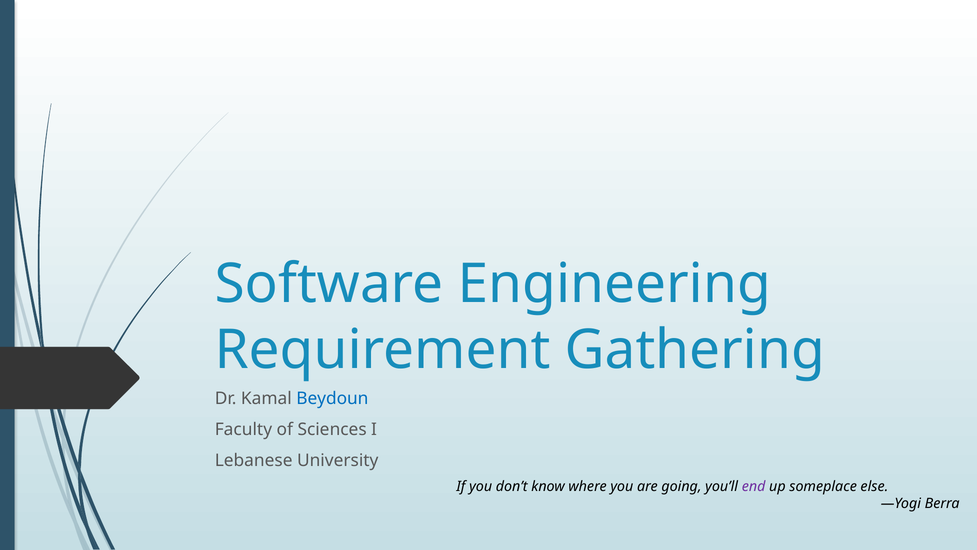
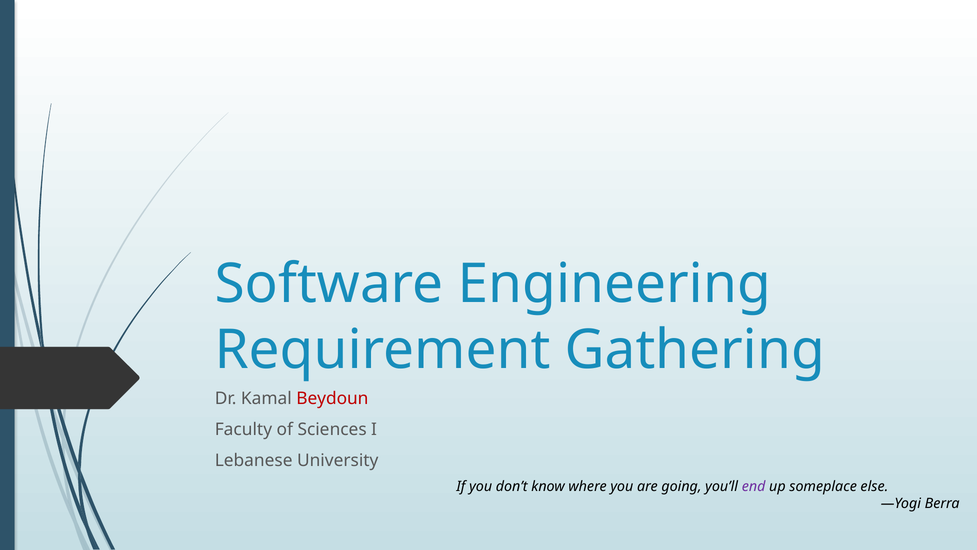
Beydoun colour: blue -> red
